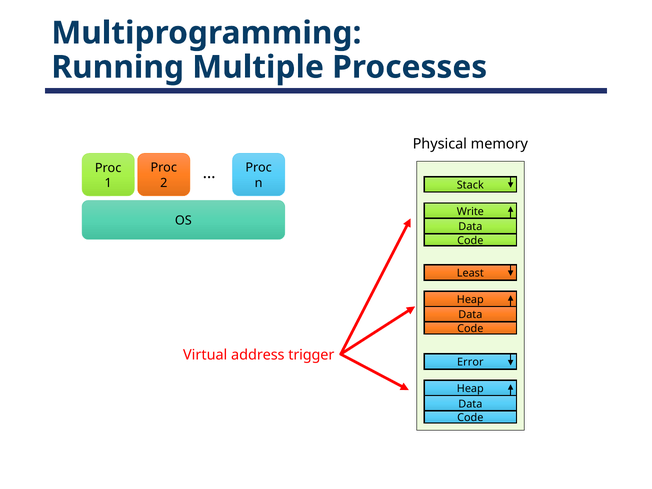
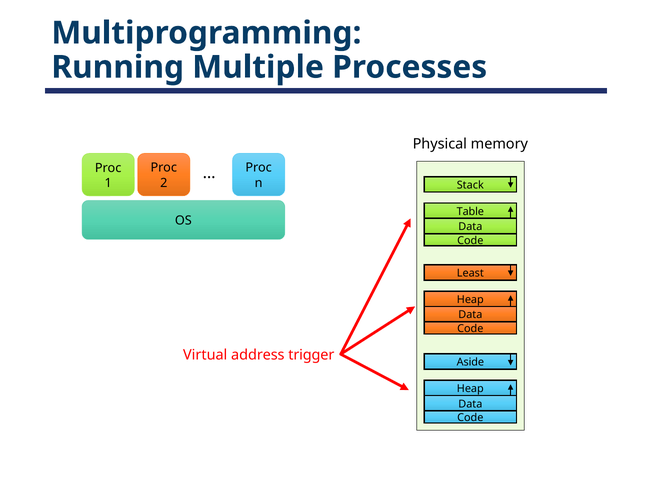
Write: Write -> Table
Error: Error -> Aside
